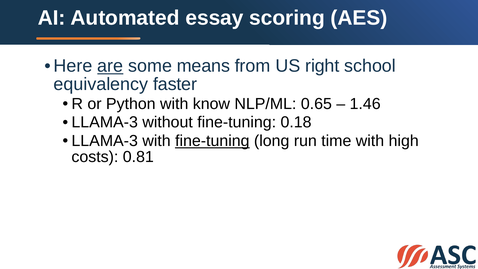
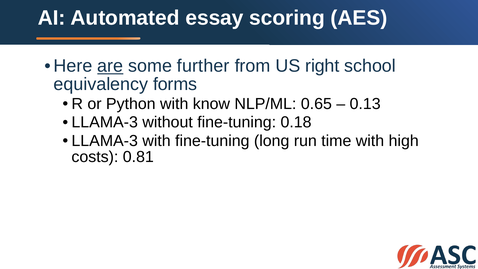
means: means -> further
faster: faster -> forms
1.46: 1.46 -> 0.13
fine-tuning at (212, 141) underline: present -> none
